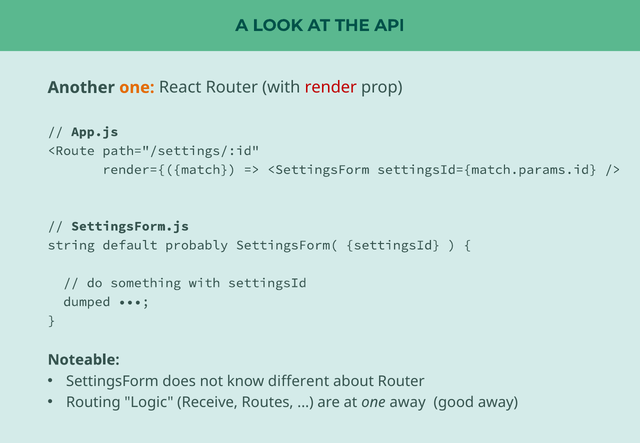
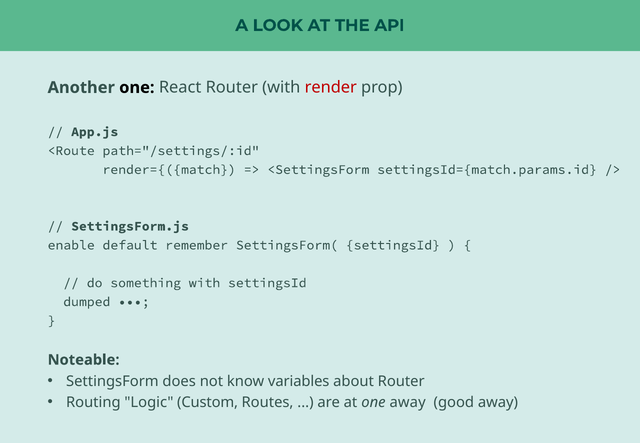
one at (137, 88) colour: orange -> black
string: string -> enable
probably: probably -> remember
different: different -> variables
Receive: Receive -> Custom
